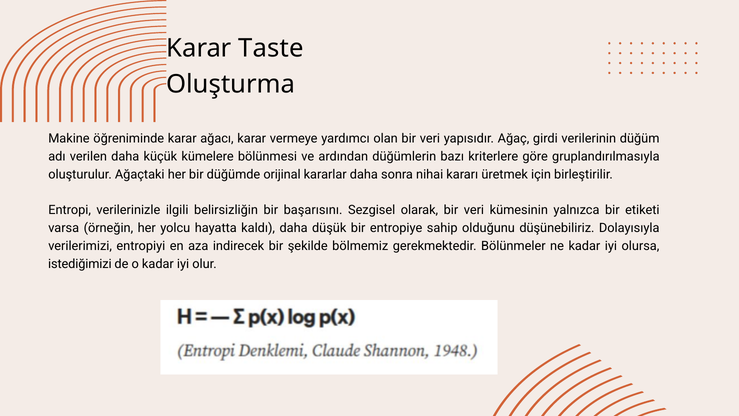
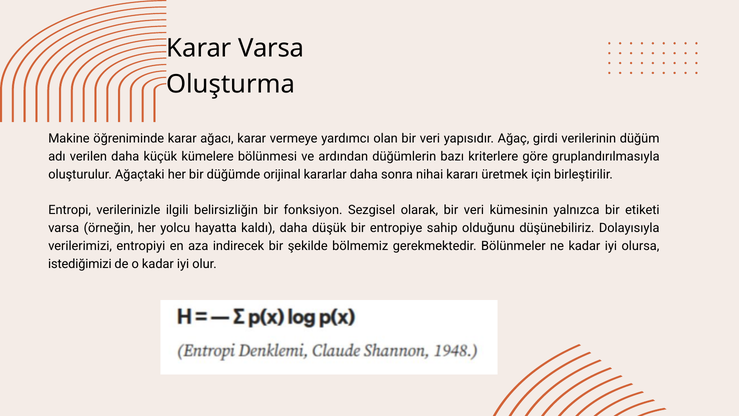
Karar Taste: Taste -> Varsa
başarısını: başarısını -> fonksiyon
